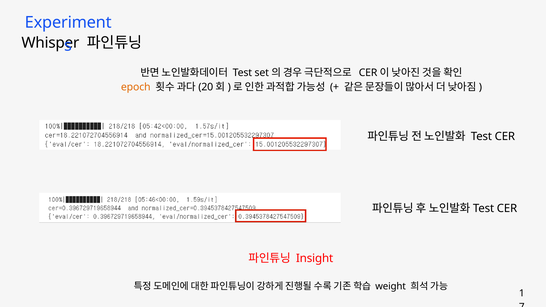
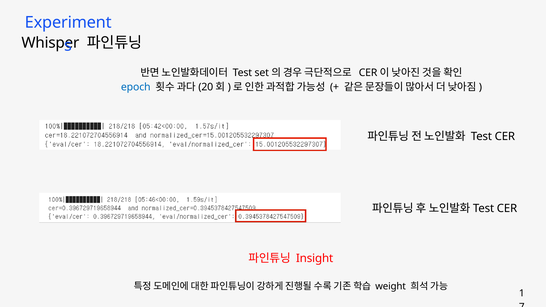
epoch colour: orange -> blue
